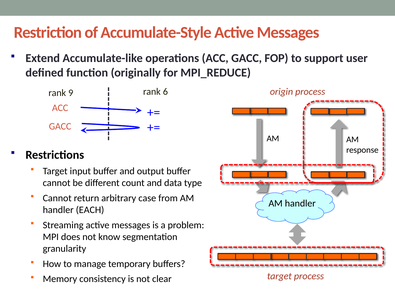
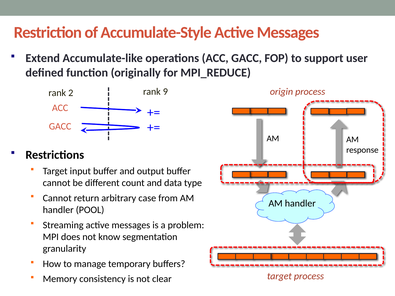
9: 9 -> 2
6: 6 -> 9
EACH: EACH -> POOL
